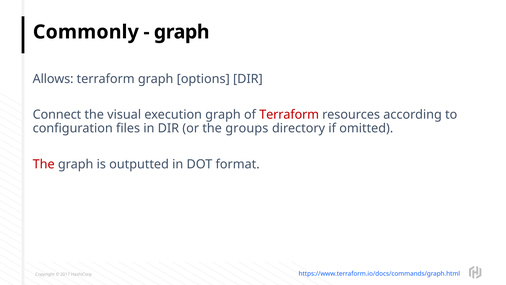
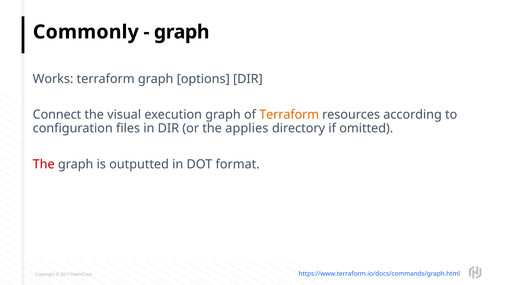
Allows: Allows -> Works
Terraform at (289, 115) colour: red -> orange
groups: groups -> applies
